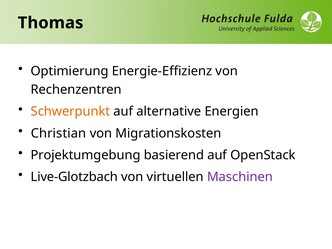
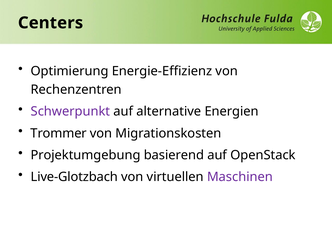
Thomas: Thomas -> Centers
Schwerpunkt colour: orange -> purple
Christian: Christian -> Trommer
